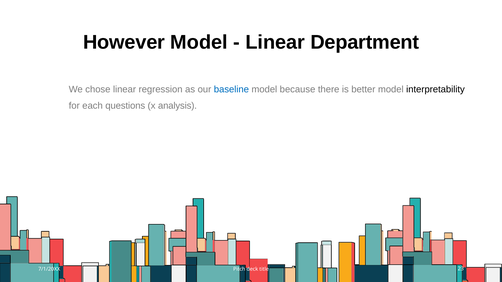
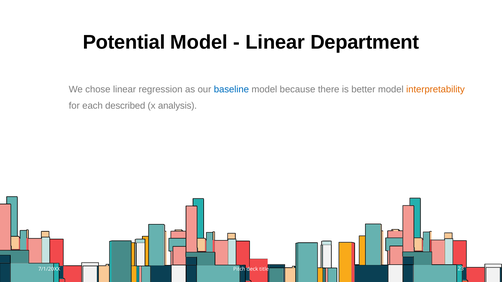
However: However -> Potential
interpretability colour: black -> orange
questions: questions -> described
